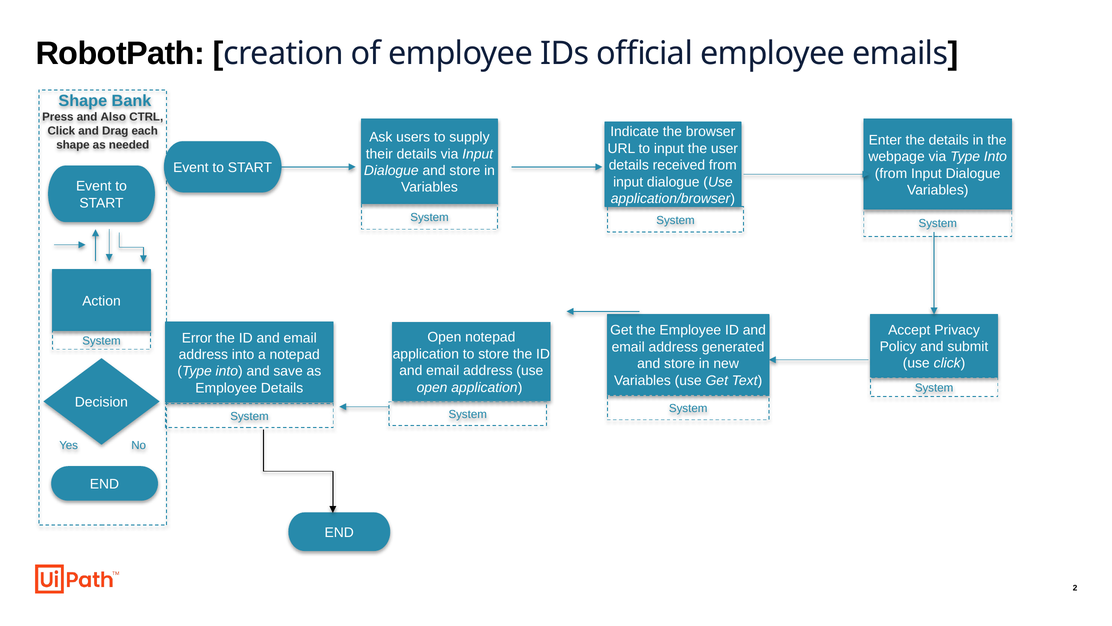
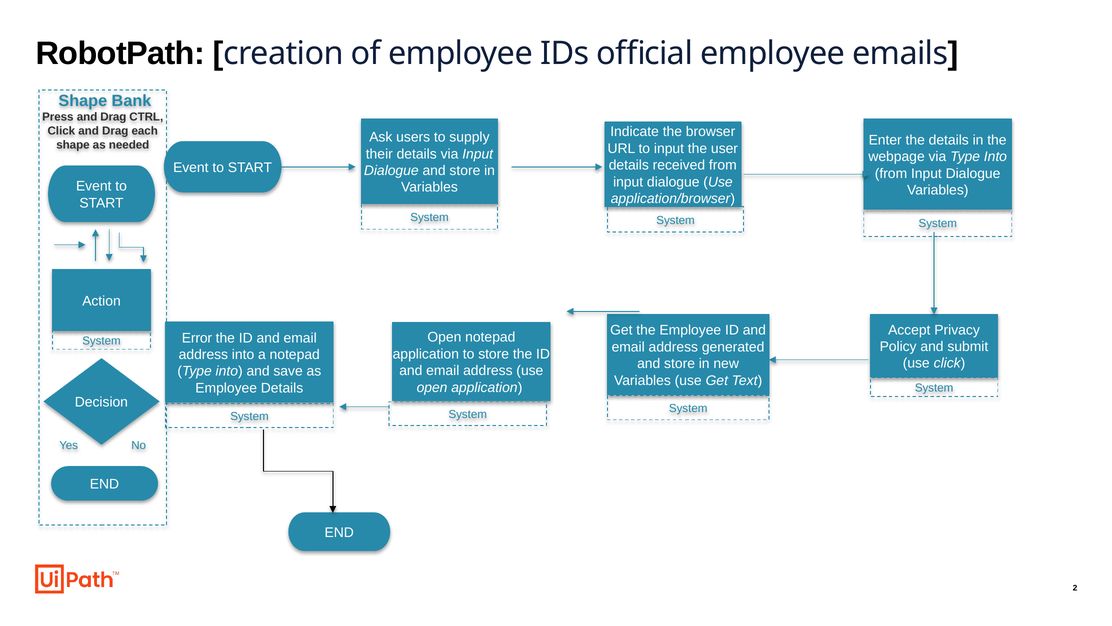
Press and Also: Also -> Drag
